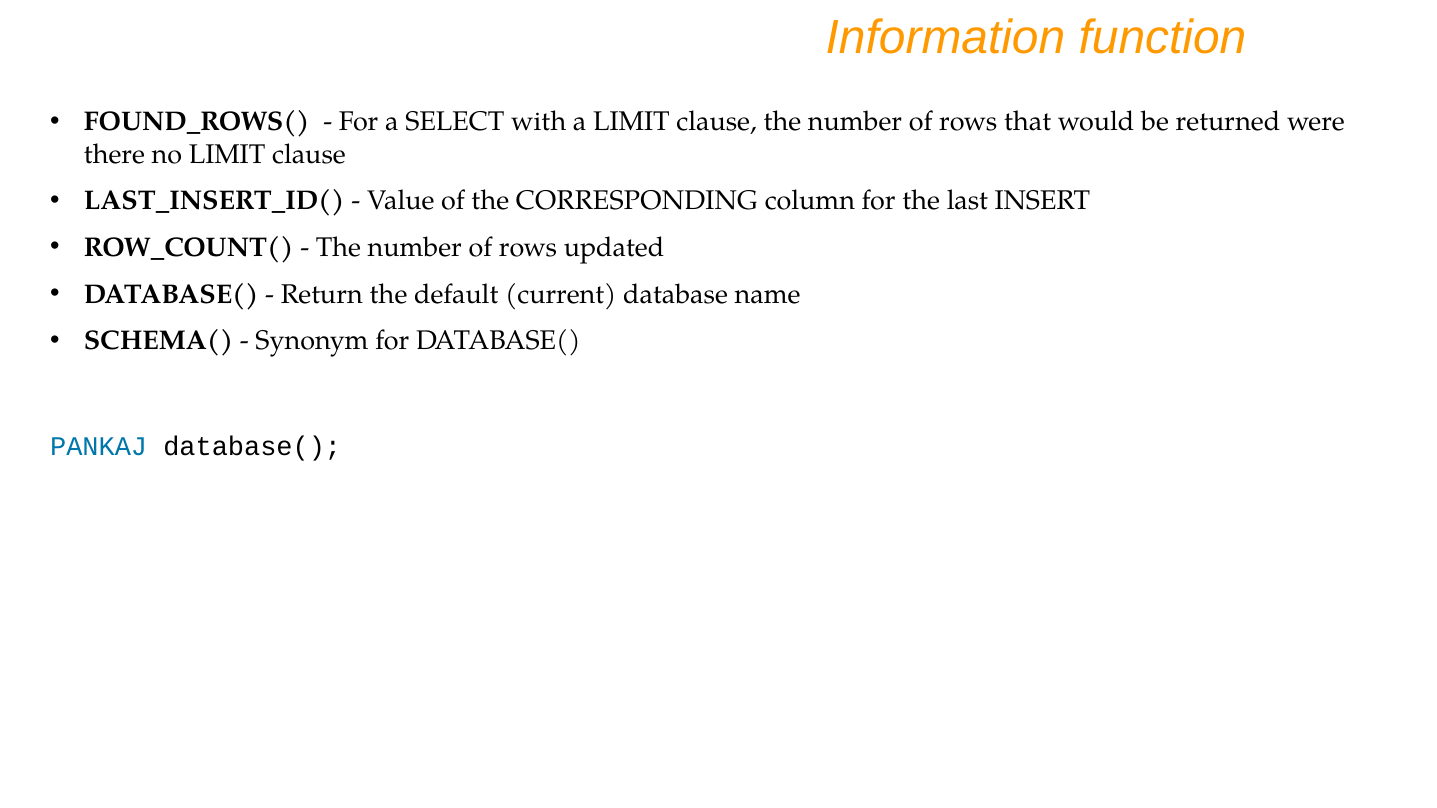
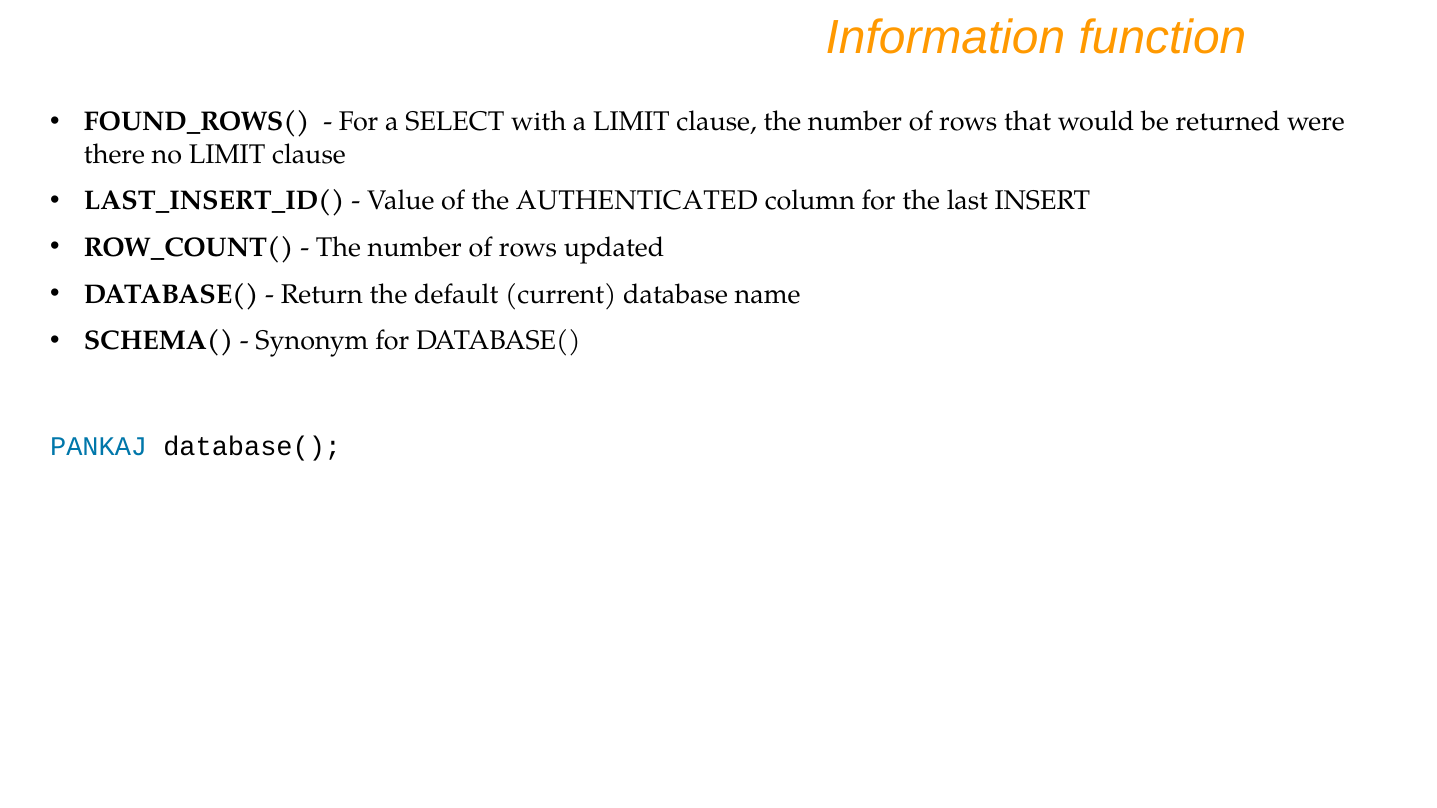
CORRESPONDING: CORRESPONDING -> AUTHENTICATED
